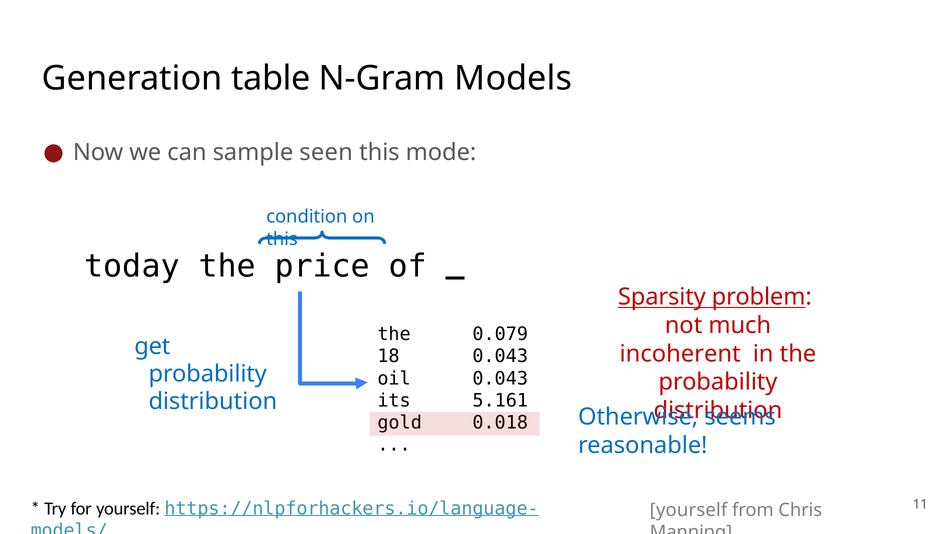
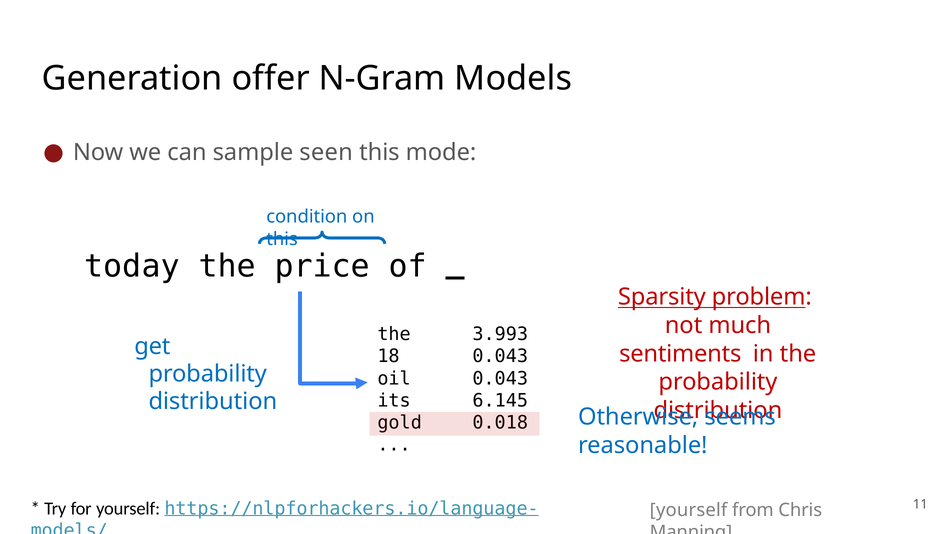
table: table -> offer
0.079: 0.079 -> 3.993
incoherent: incoherent -> sentiments
5.161: 5.161 -> 6.145
